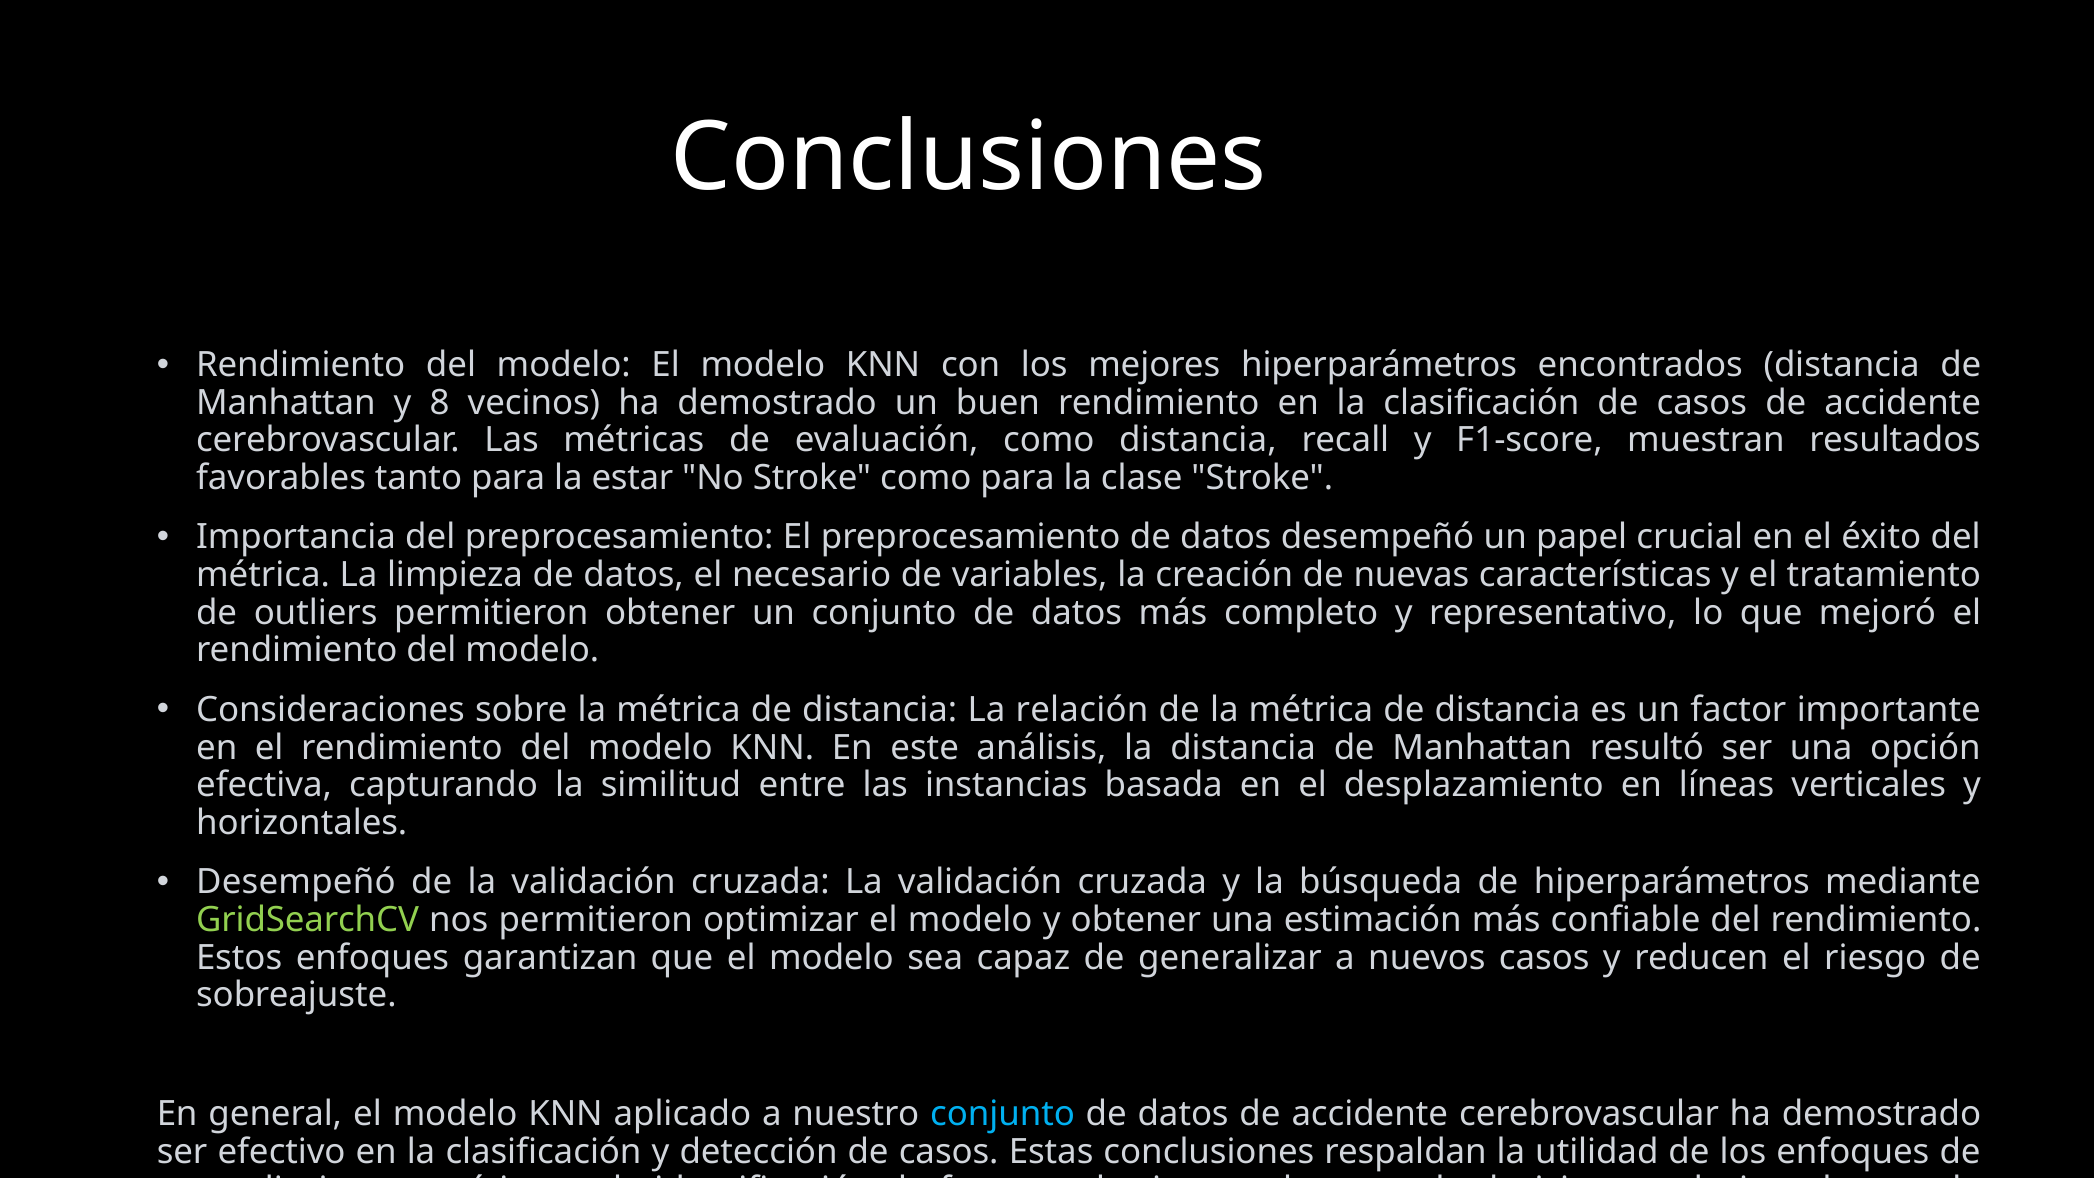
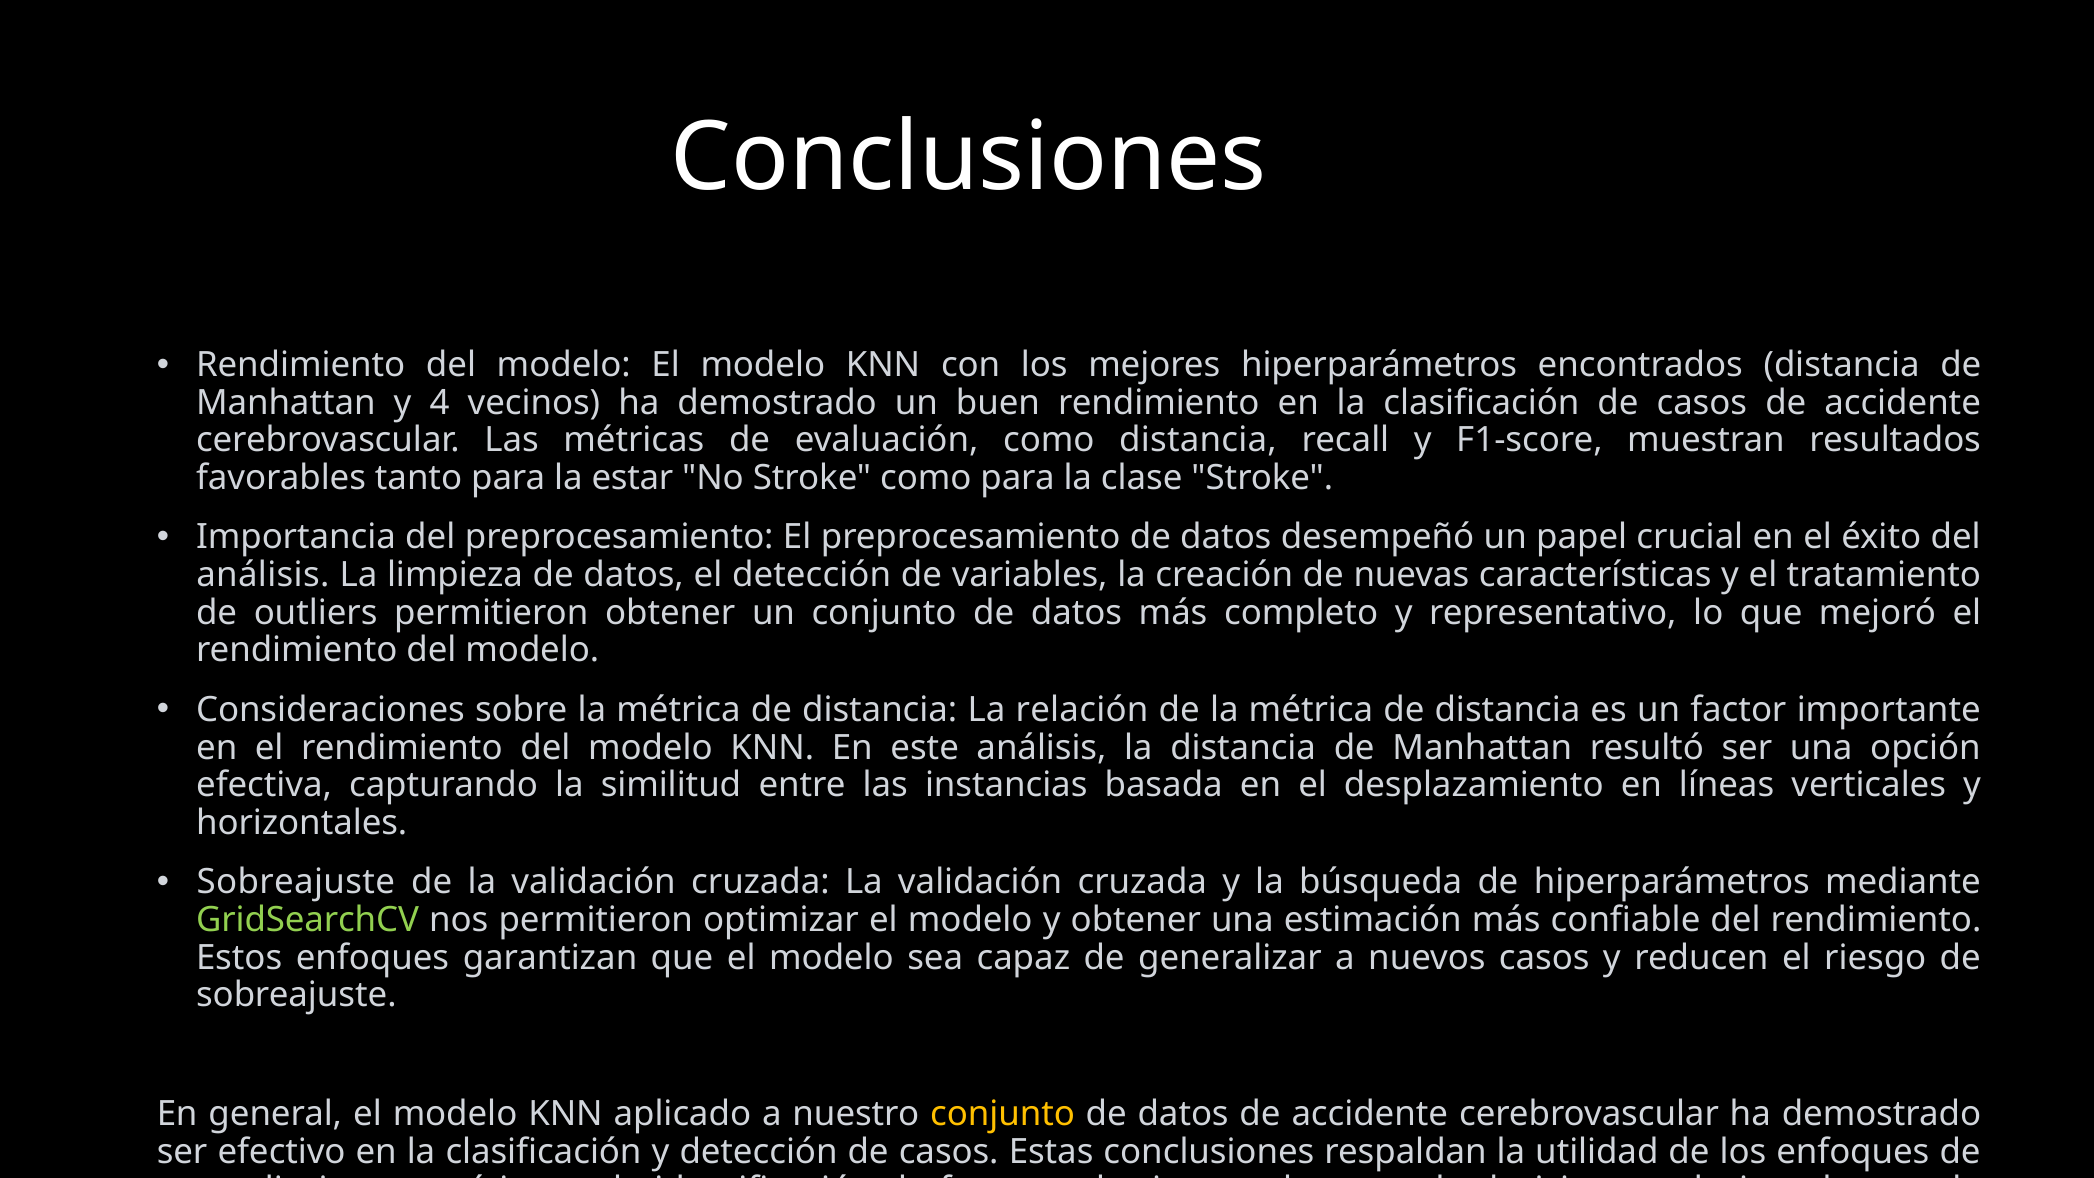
8: 8 -> 4
métrica at (263, 575): métrica -> análisis
el necesario: necesario -> detección
Desempeñó at (296, 882): Desempeñó -> Sobreajuste
conjunto at (1002, 1114) colour: light blue -> yellow
